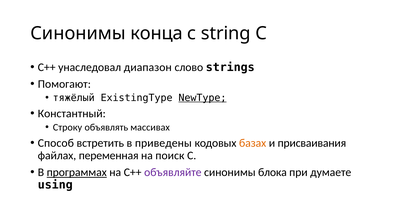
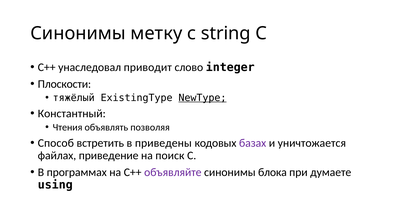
конца: конца -> метку
диапазон: диапазон -> приводит
strings: strings -> integer
Помогают: Помогают -> Плоскости
Строку: Строку -> Чтения
массивах: массивах -> позволяя
базах colour: orange -> purple
присваивания: присваивания -> уничтожается
переменная: переменная -> приведение
программах underline: present -> none
